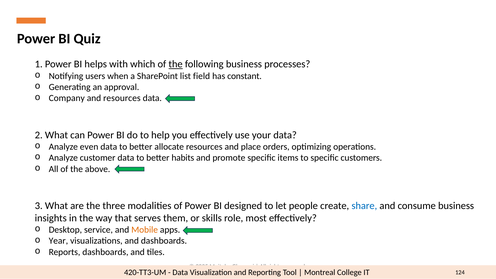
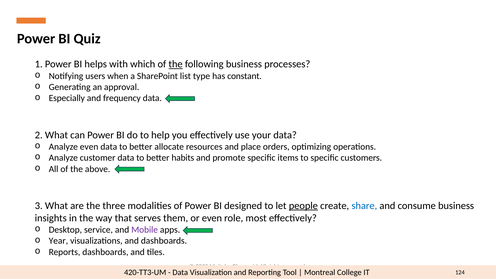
field: field -> type
Company: Company -> Especially
and resources: resources -> frequency
people underline: none -> present
or skills: skills -> even
Mobile colour: orange -> purple
